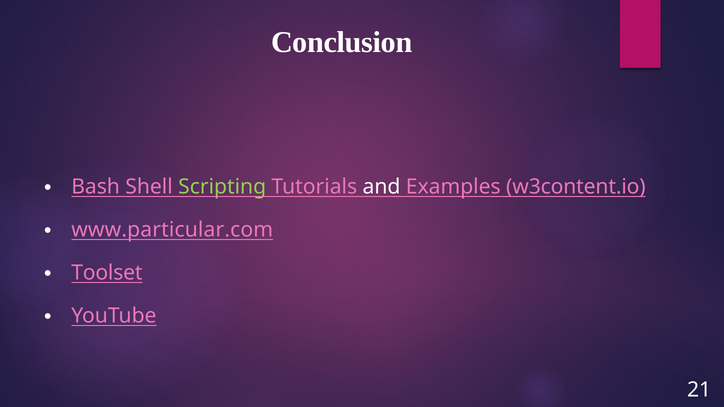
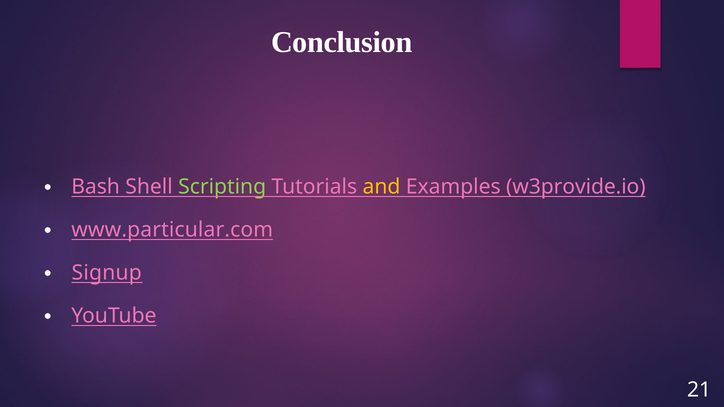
and colour: white -> yellow
w3content.io: w3content.io -> w3provide.io
Toolset: Toolset -> Signup
